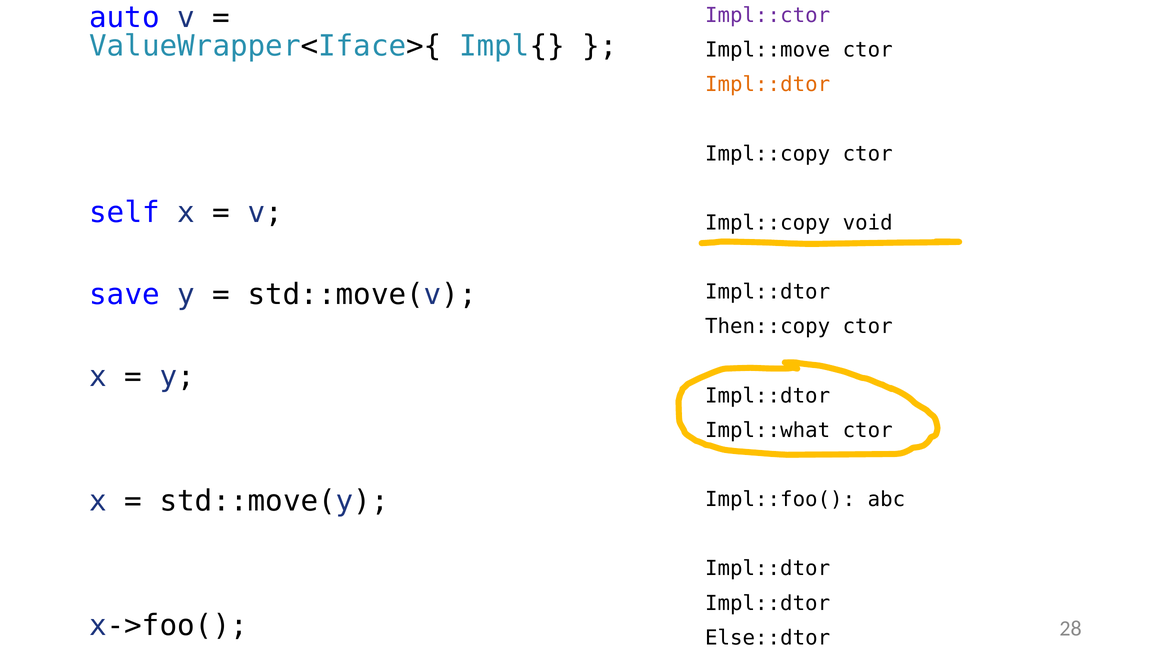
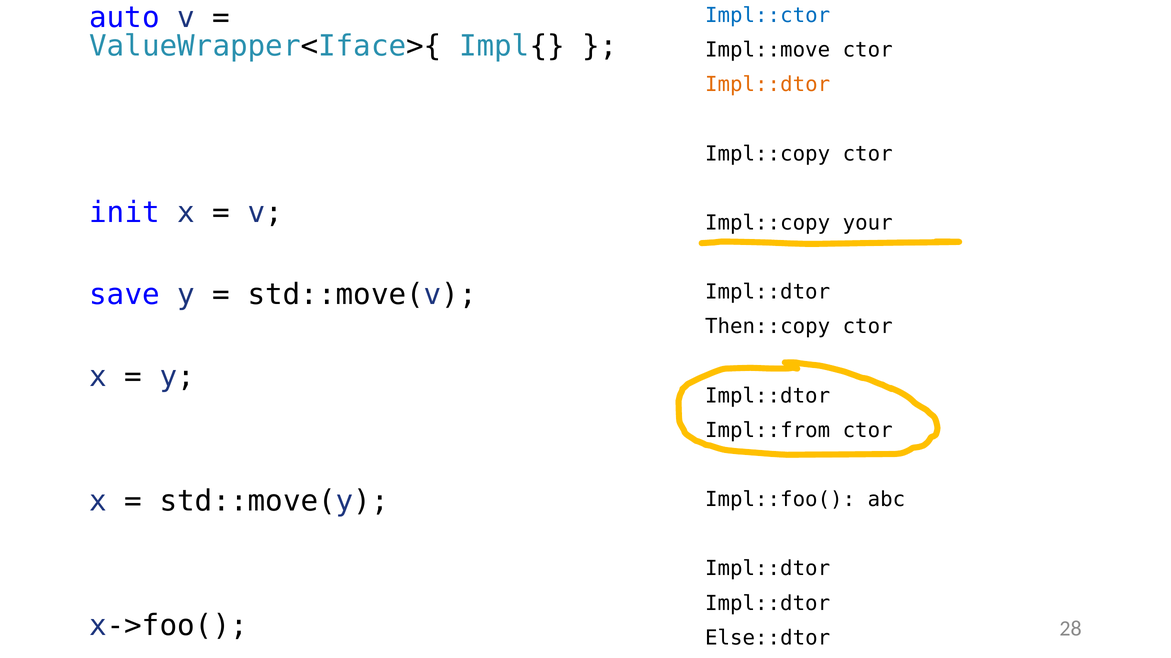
Impl::ctor colour: purple -> blue
self: self -> init
void: void -> your
Impl::what: Impl::what -> Impl::from
